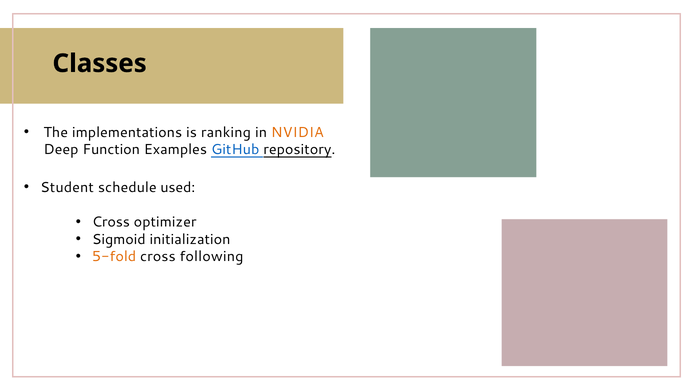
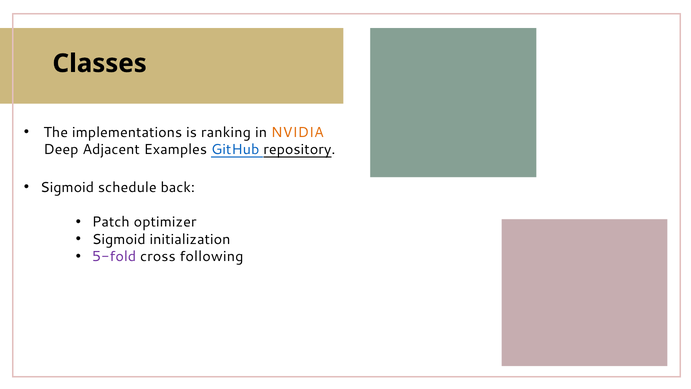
Function: Function -> Adjacent
Student at (67, 187): Student -> Sigmoid
used: used -> back
Cross at (111, 222): Cross -> Patch
5-fold colour: orange -> purple
